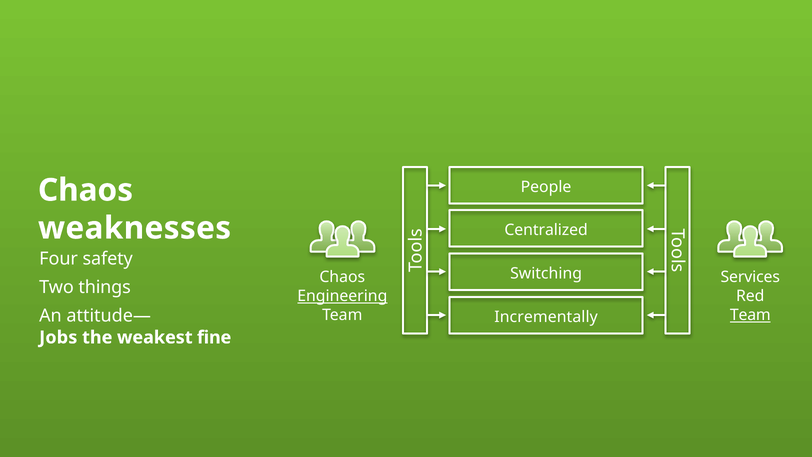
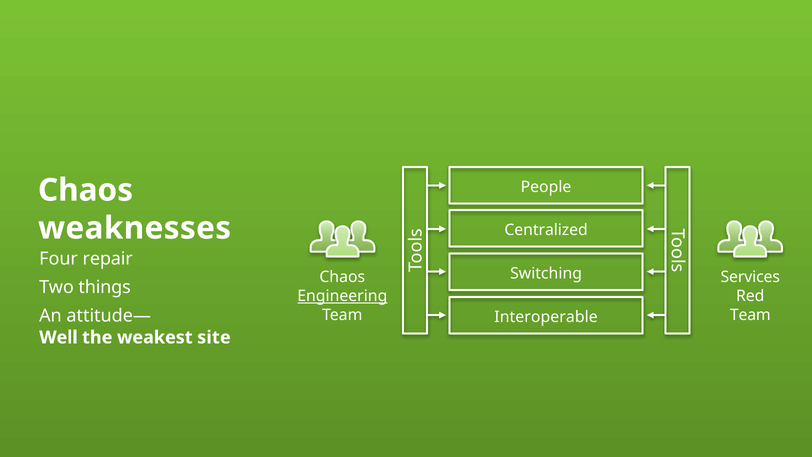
safety: safety -> repair
Team at (750, 315) underline: present -> none
Incrementally: Incrementally -> Interoperable
Jobs: Jobs -> Well
fine: fine -> site
